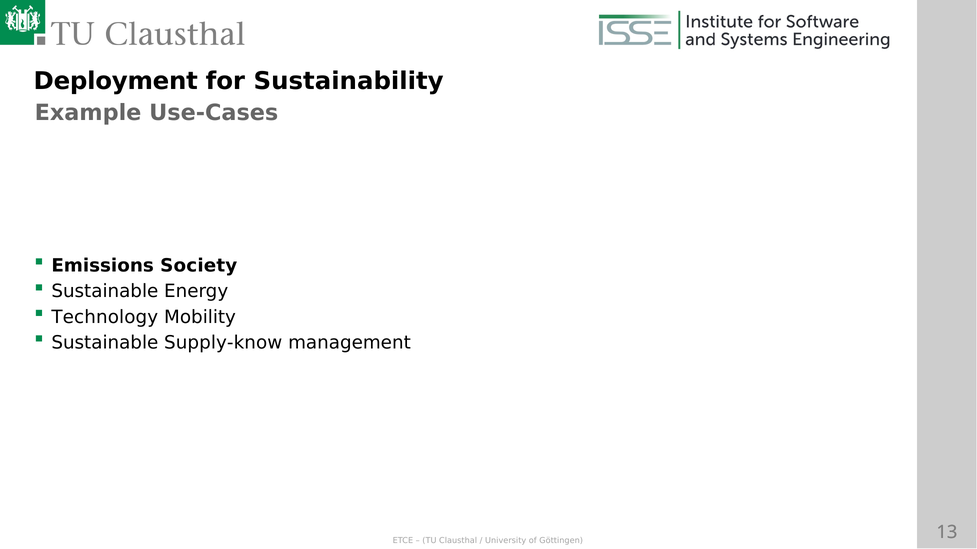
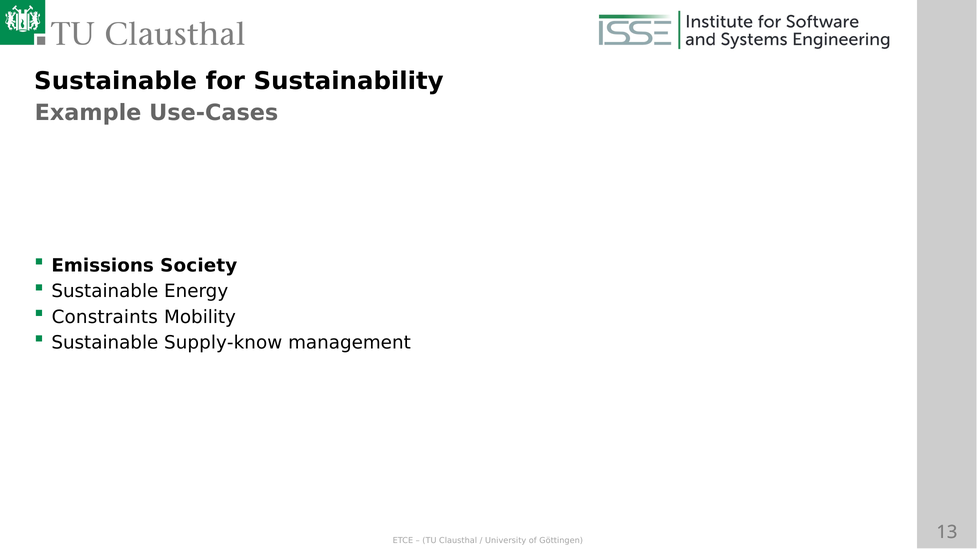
Deployment at (116, 81): Deployment -> Sustainable
Technology: Technology -> Constraints
